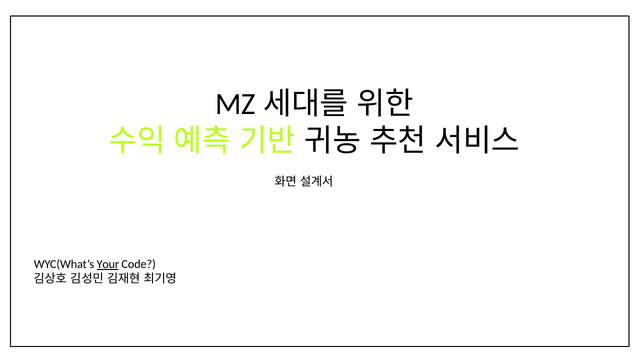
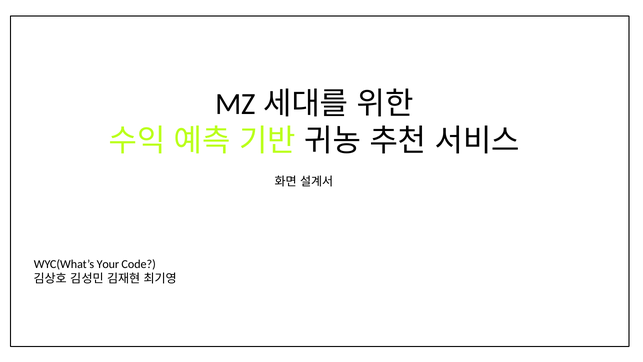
Your underline: present -> none
